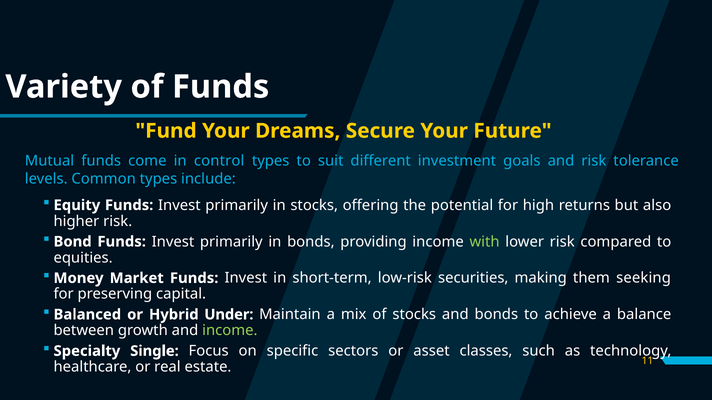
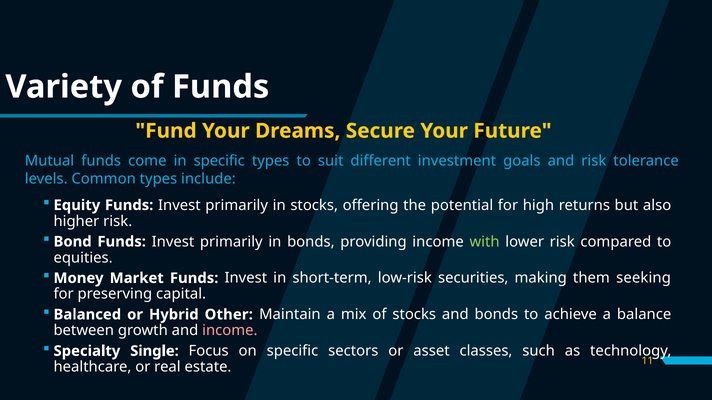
in control: control -> specific
Under: Under -> Other
income at (230, 331) colour: light green -> pink
